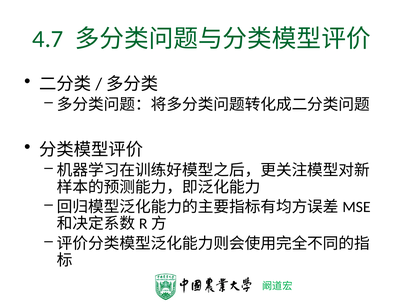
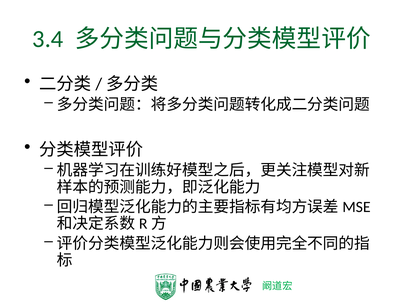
4.7: 4.7 -> 3.4
